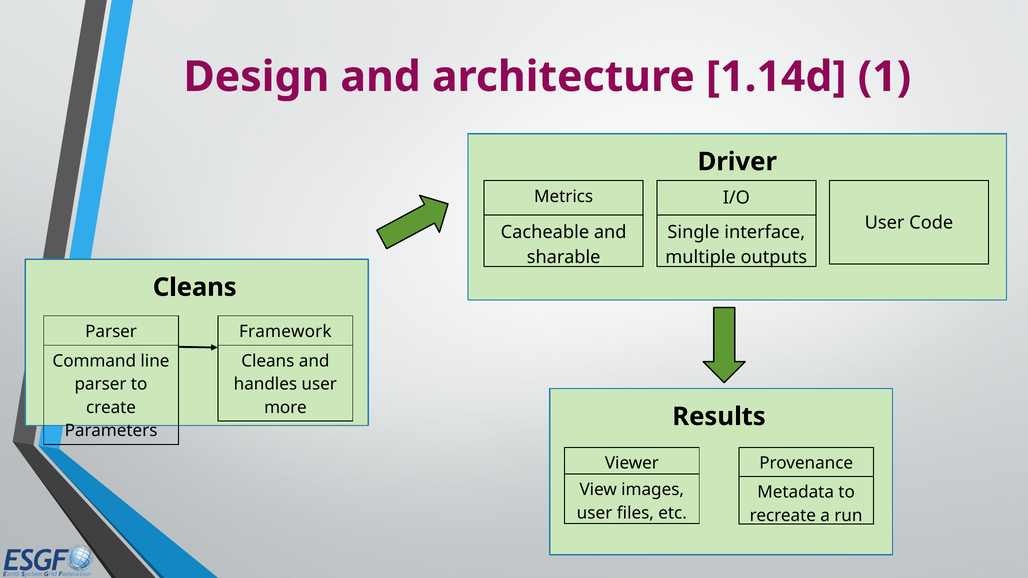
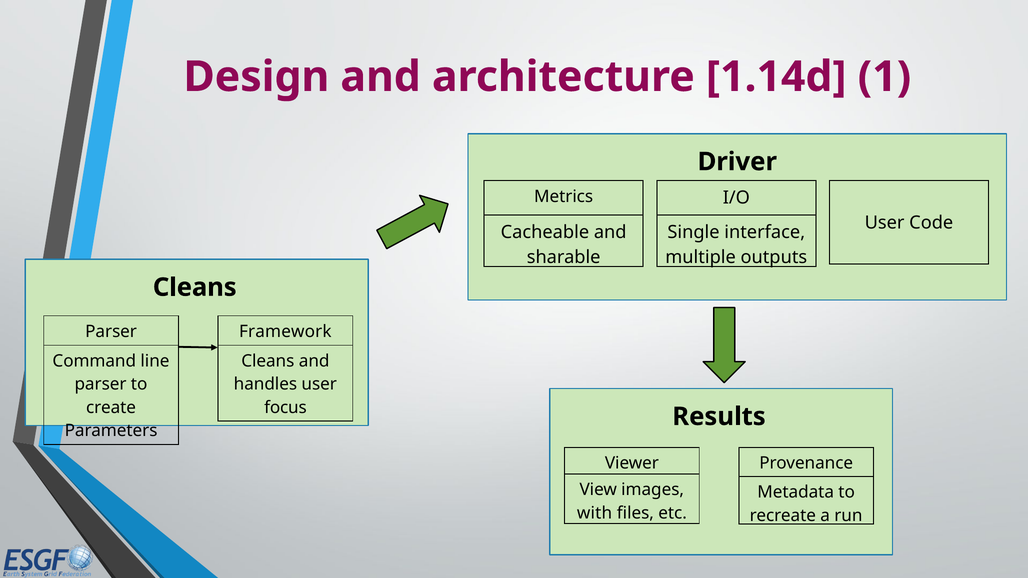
more: more -> focus
user at (595, 513): user -> with
